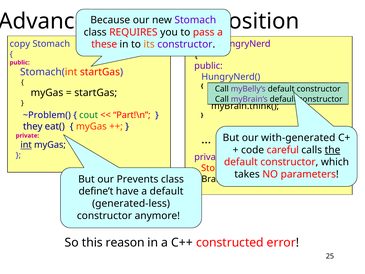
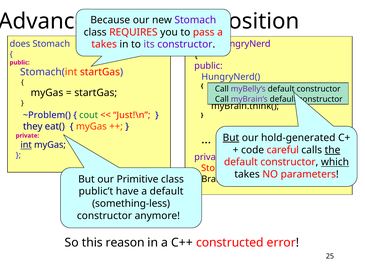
copy: copy -> does
these at (104, 44): these -> takes
its colour: orange -> purple
Part!\n: Part!\n -> Just!\n
But at (231, 138) underline: none -> present
with-generated: with-generated -> hold-generated
which underline: none -> present
Prevents: Prevents -> Primitive
define’t: define’t -> public’t
generated-less: generated-less -> something-less
